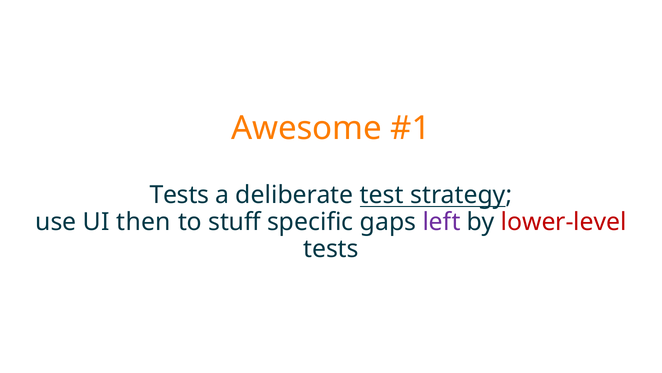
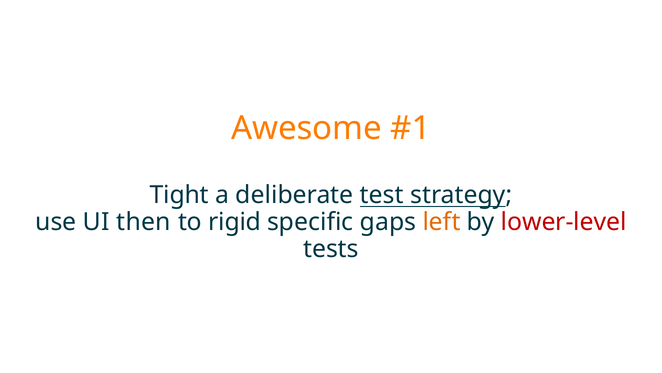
Tests at (179, 195): Tests -> Tight
stuff: stuff -> rigid
left colour: purple -> orange
